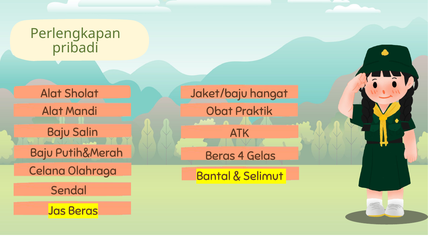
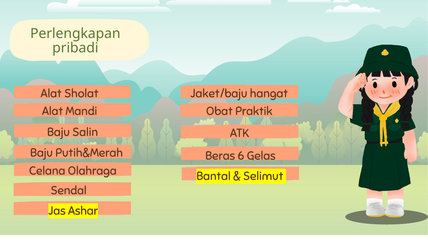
4: 4 -> 6
Jas Beras: Beras -> Ashar
